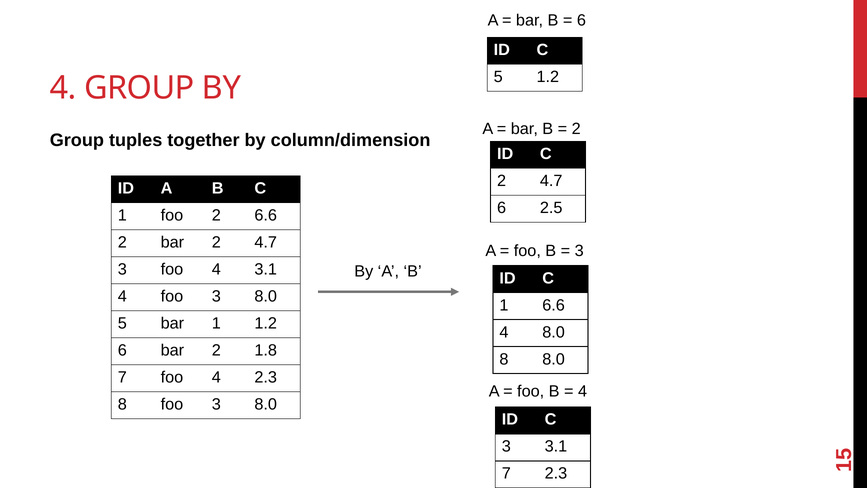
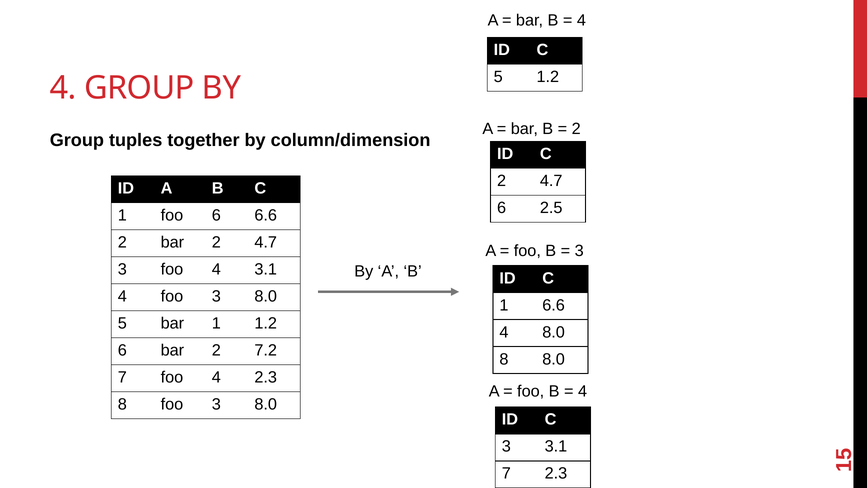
6 at (581, 20): 6 -> 4
foo 2: 2 -> 6
1.8: 1.8 -> 7.2
